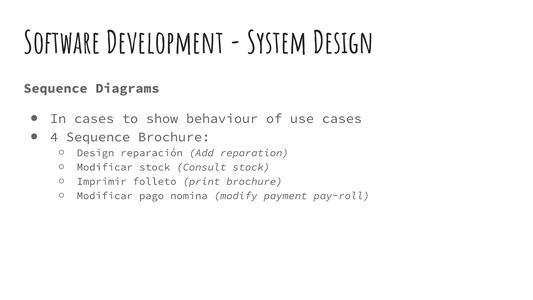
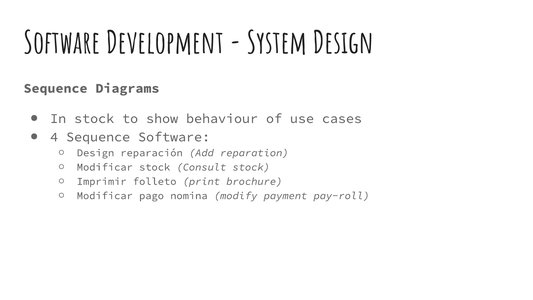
In cases: cases -> stock
Sequence Brochure: Brochure -> Software
